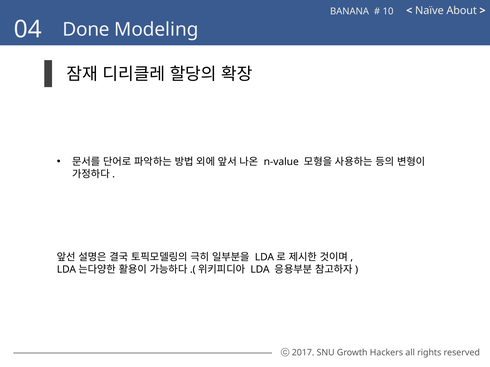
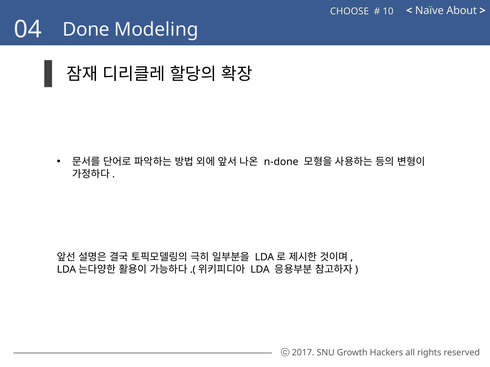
BANANA: BANANA -> CHOOSE
n-value: n-value -> n-done
